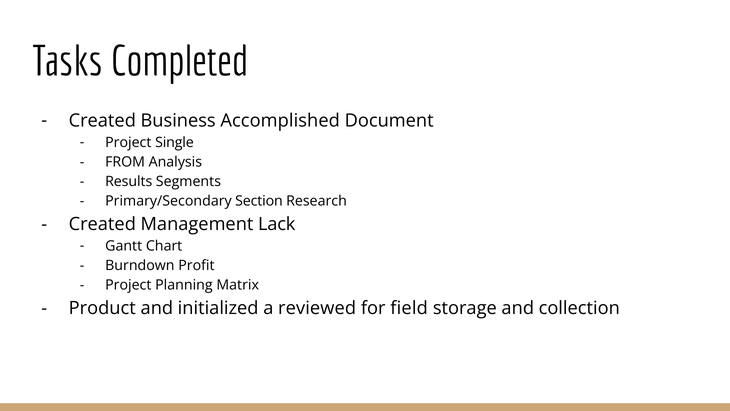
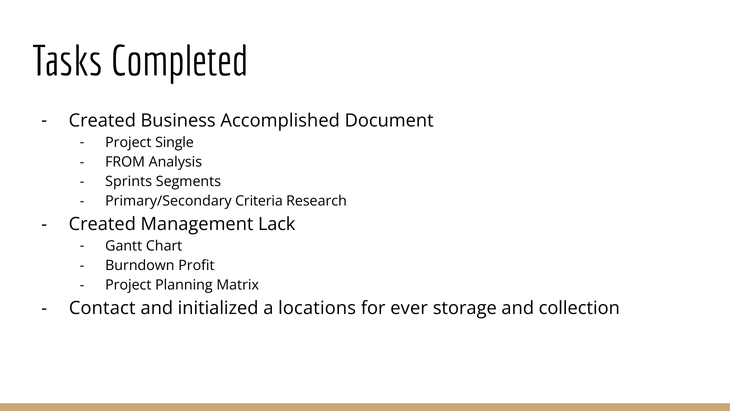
Results: Results -> Sprints
Section: Section -> Criteria
Product: Product -> Contact
reviewed: reviewed -> locations
field: field -> ever
